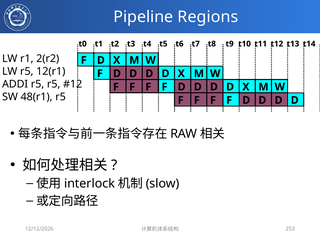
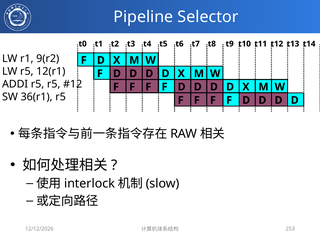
Regions: Regions -> Selector
2(r2: 2(r2 -> 9(r2
48(r1: 48(r1 -> 36(r1
